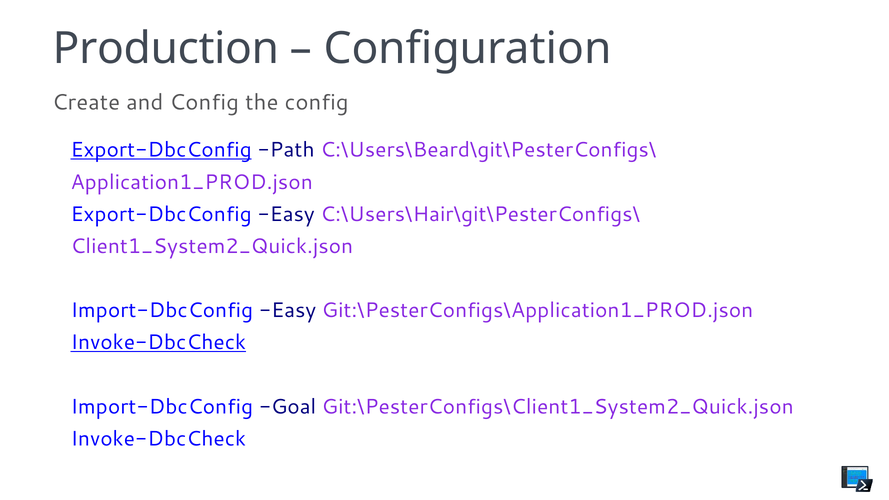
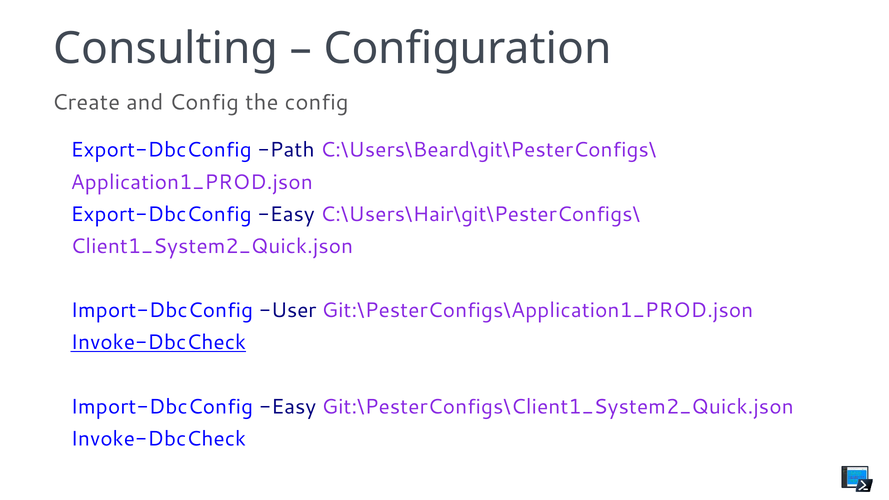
Production: Production -> Consulting
Export-DbcConfig at (161, 150) underline: present -> none
Import-DbcConfig Easy: Easy -> User
Import-DbcConfig Goal: Goal -> Easy
